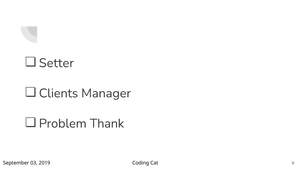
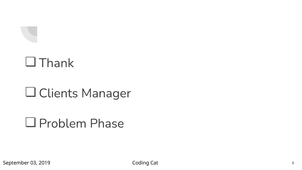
Setter: Setter -> Thank
Thank: Thank -> Phase
